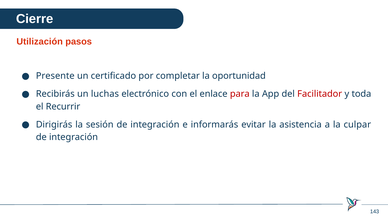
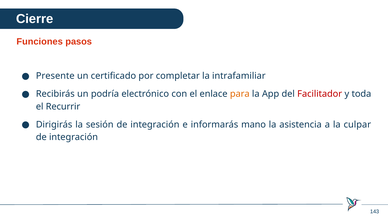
Utilización: Utilización -> Funciones
oportunidad: oportunidad -> intrafamiliar
luchas: luchas -> podría
para colour: red -> orange
evitar: evitar -> mano
